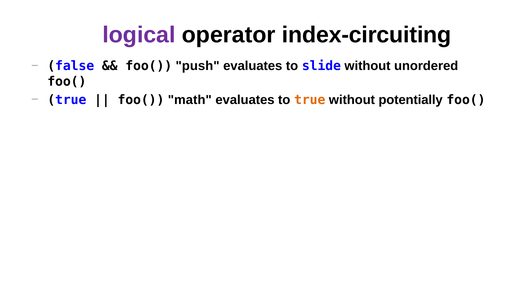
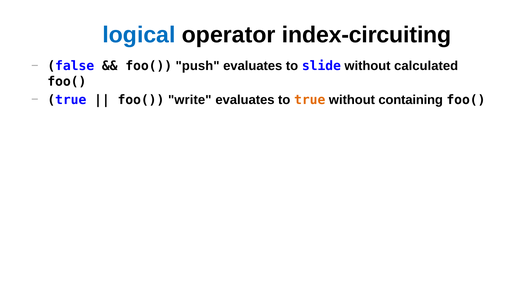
logical colour: purple -> blue
unordered: unordered -> calculated
math: math -> write
potentially: potentially -> containing
